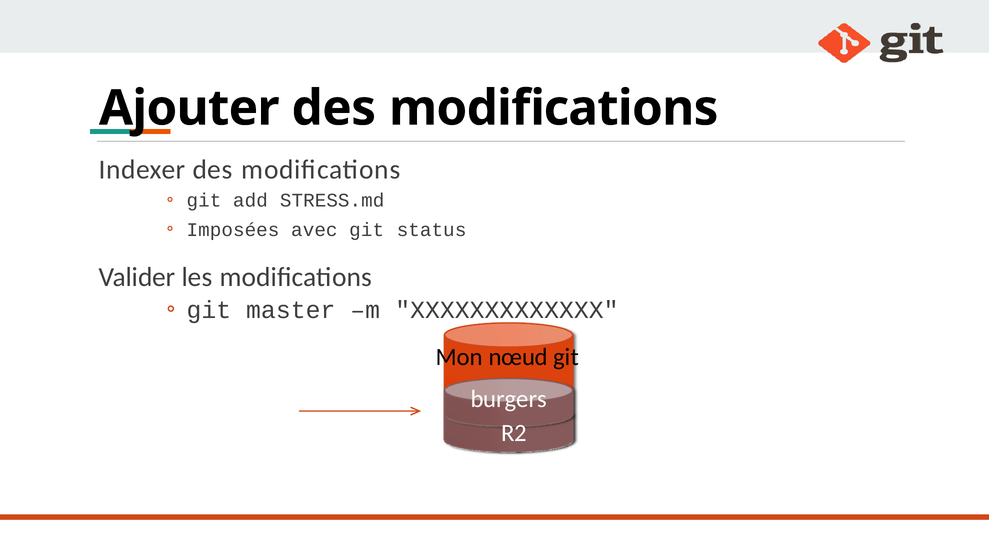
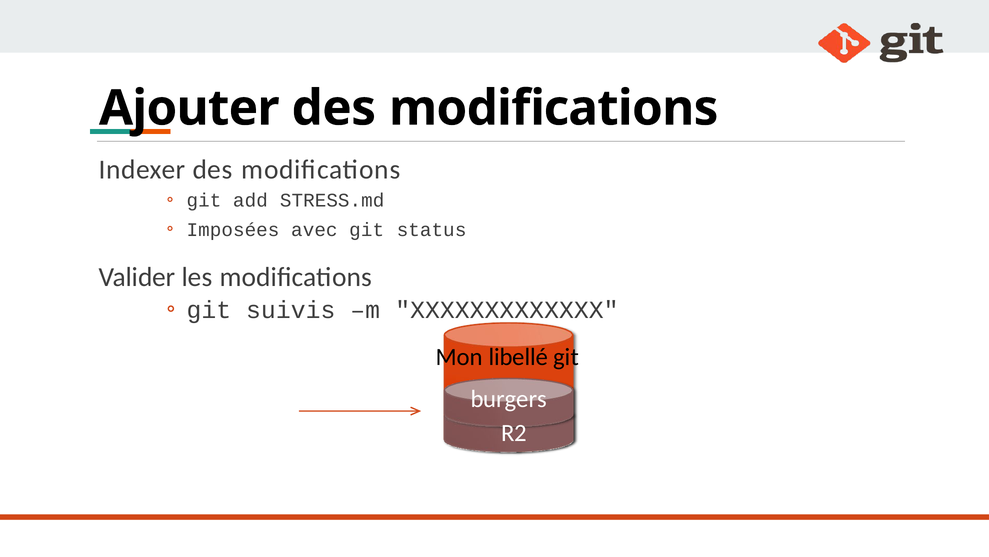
master: master -> suivis
nœud: nœud -> libellé
